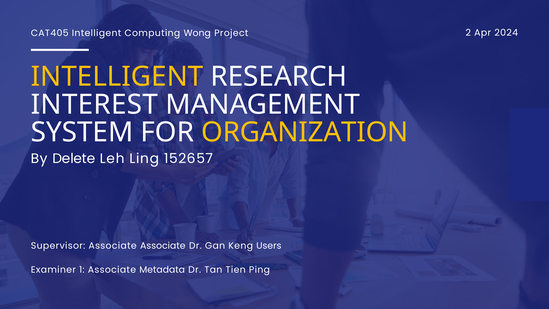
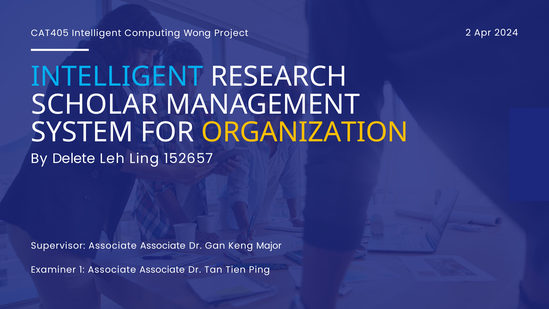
INTELLIGENT at (117, 77) colour: yellow -> light blue
INTEREST: INTEREST -> SCHOLAR
Users: Users -> Major
1 Associate Metadata: Metadata -> Associate
